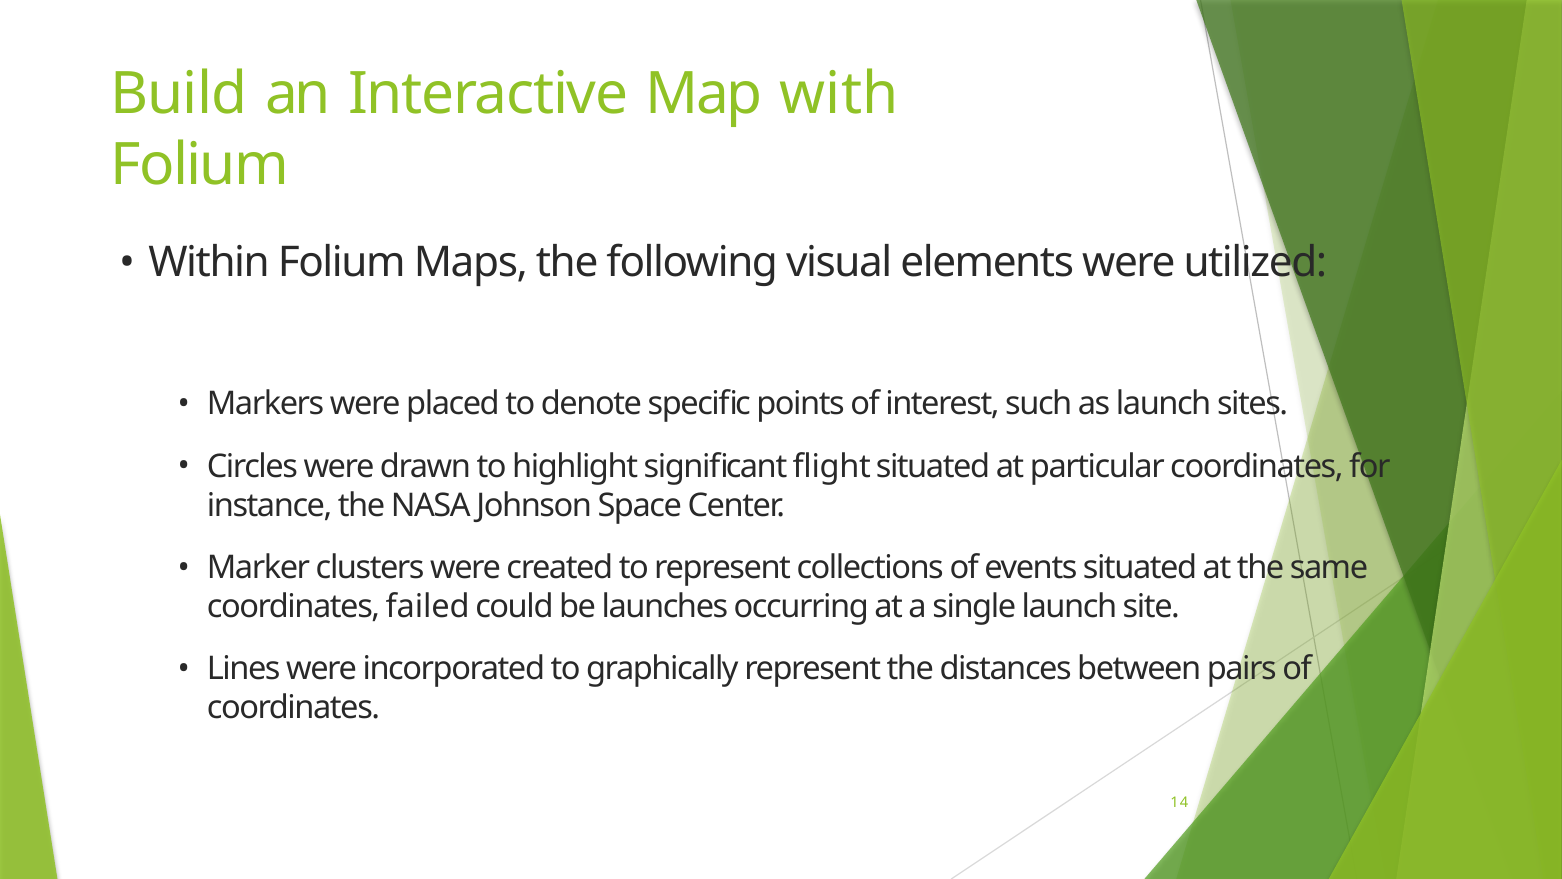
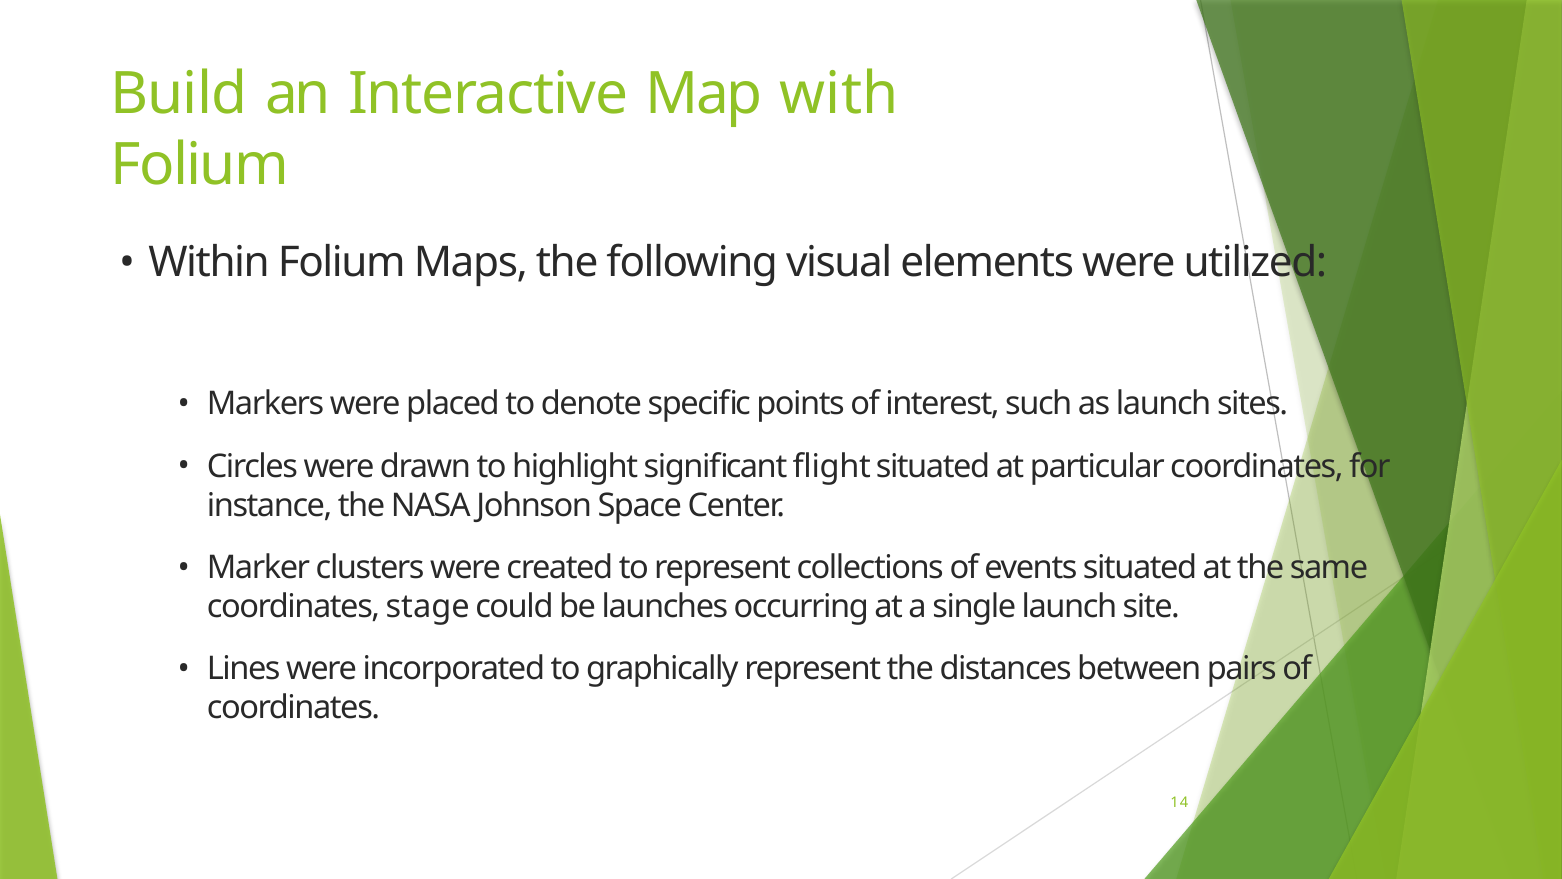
failed: failed -> stage
